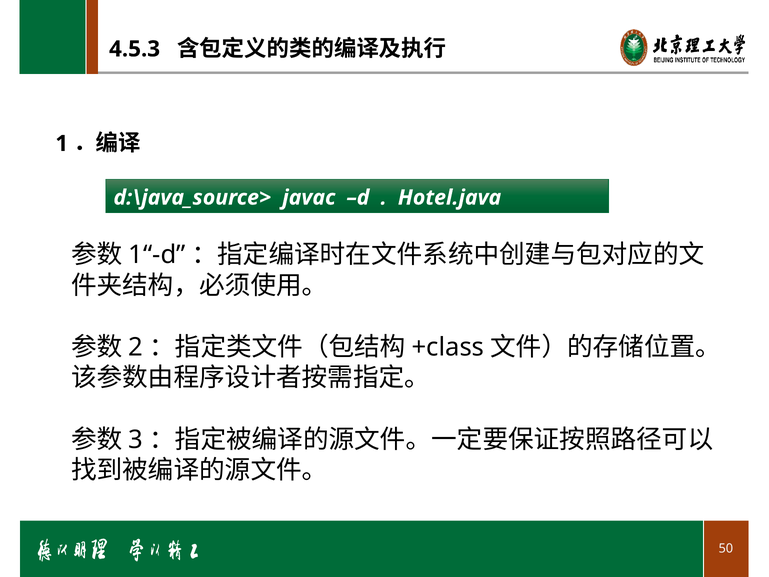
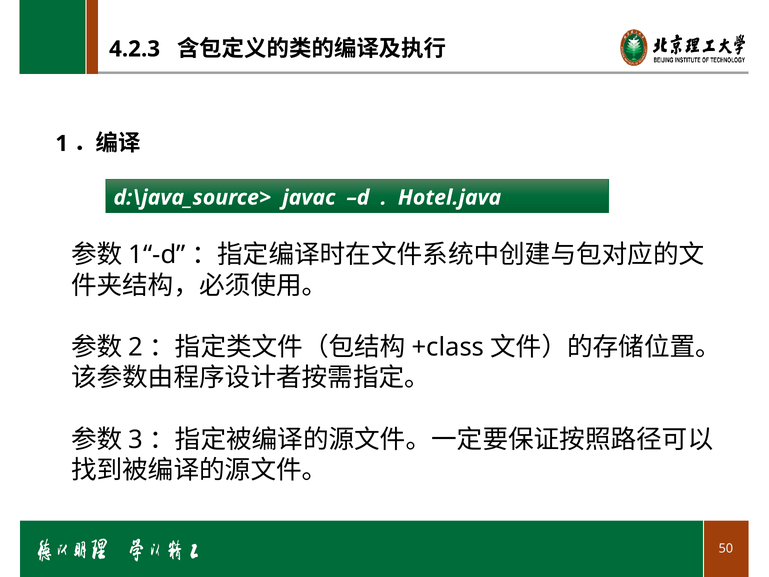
4.5.3: 4.5.3 -> 4.2.3
